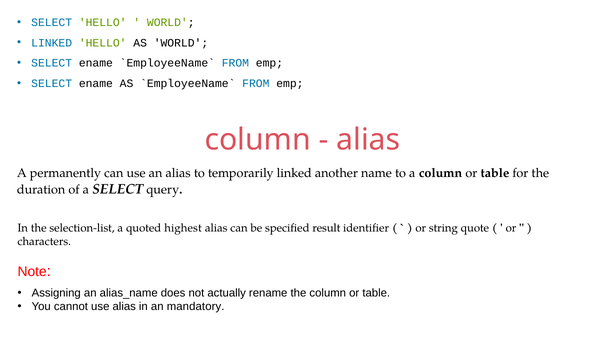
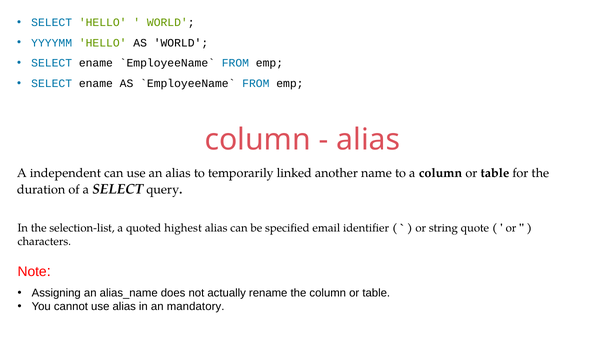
LINKED at (52, 43): LINKED -> YYYYMM
permanently: permanently -> independent
result: result -> email
